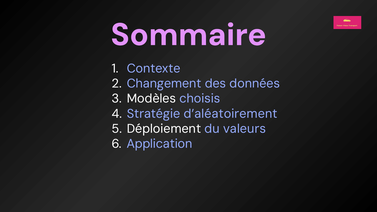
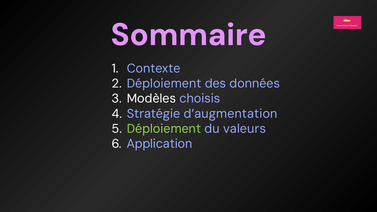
Changement at (164, 83): Changement -> Déploiement
d’aléatoirement: d’aléatoirement -> d’augmentation
Déploiement at (164, 129) colour: white -> light green
